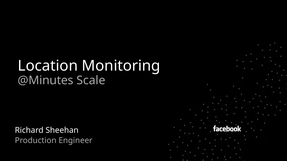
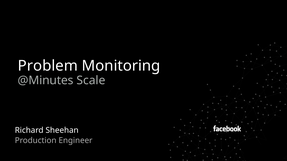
Location: Location -> Problem
